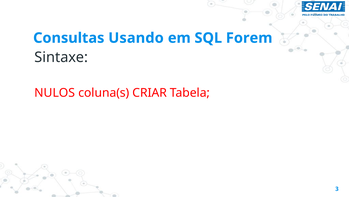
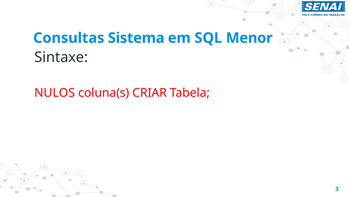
Usando: Usando -> Sistema
Forem: Forem -> Menor
